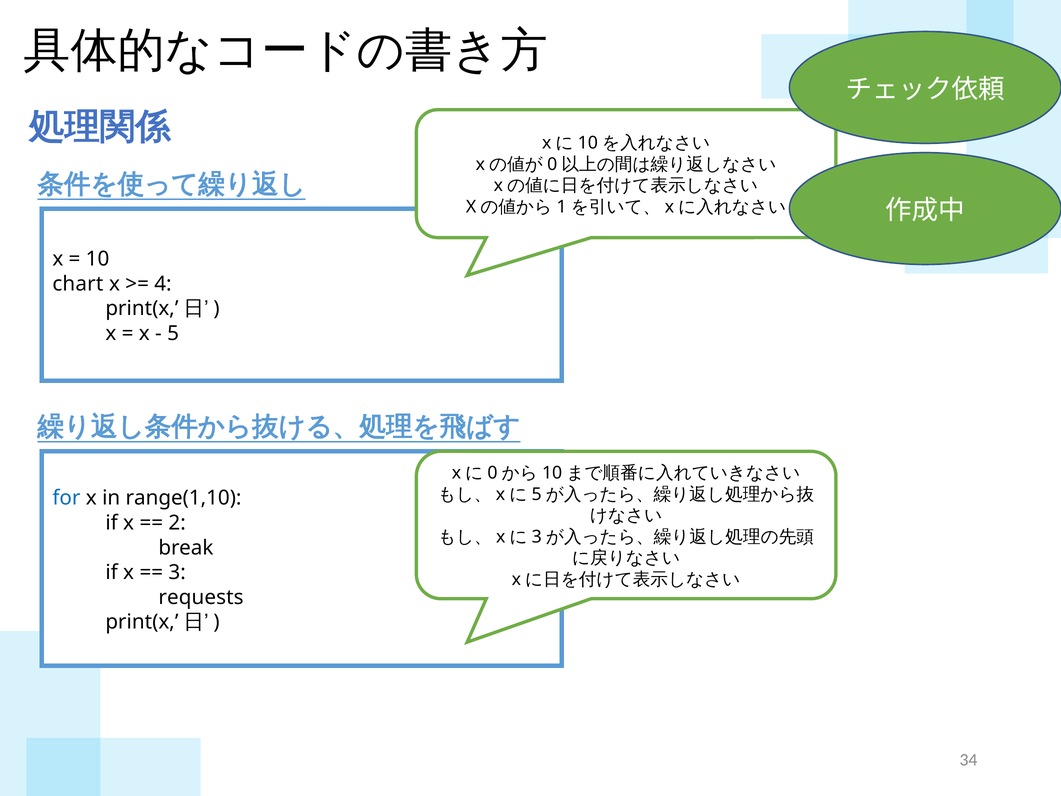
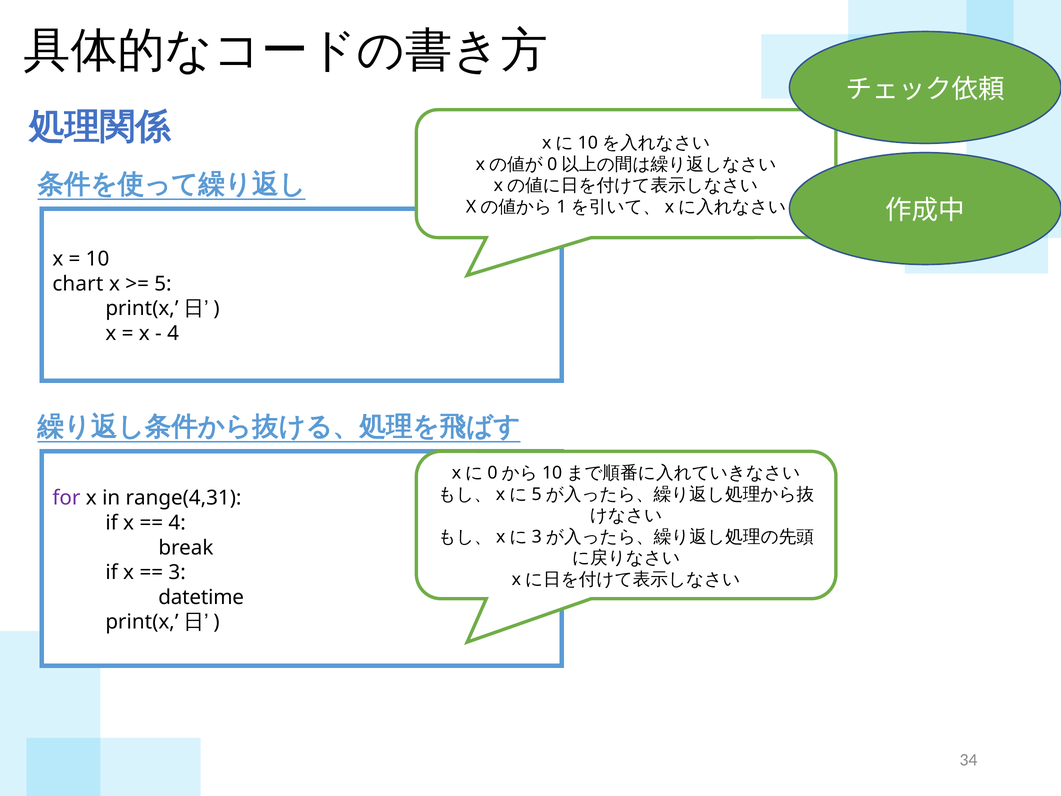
4: 4 -> 5
5 at (173, 333): 5 -> 4
for colour: blue -> purple
range(1,10: range(1,10 -> range(4,31
2 at (177, 523): 2 -> 4
requests: requests -> datetime
